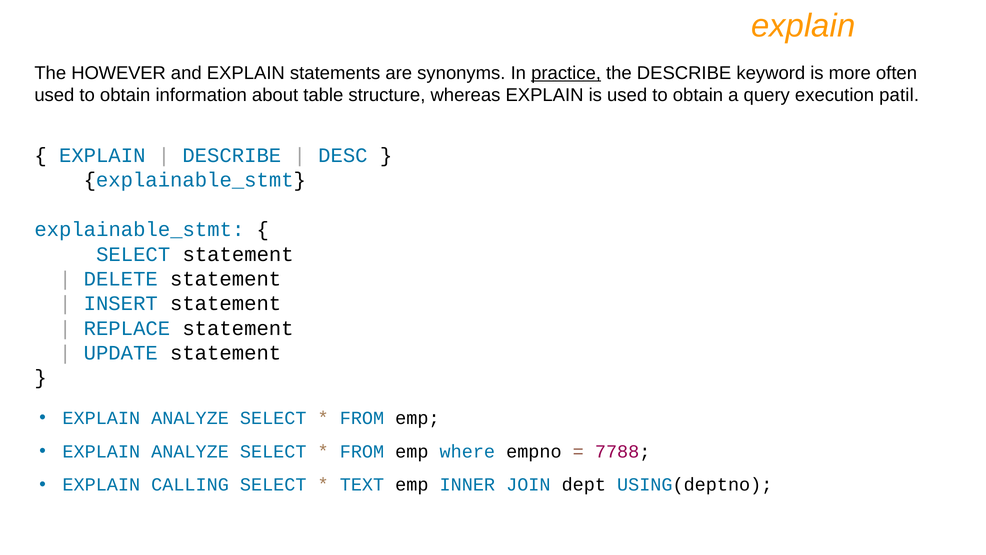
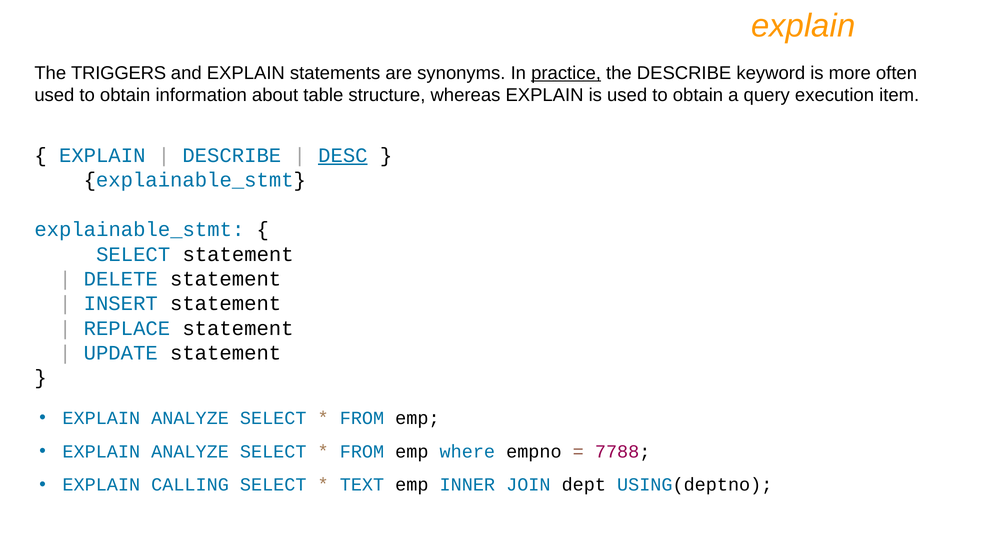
HOWEVER: HOWEVER -> TRIGGERS
patil: patil -> item
DESC underline: none -> present
